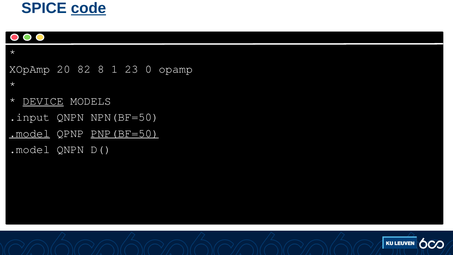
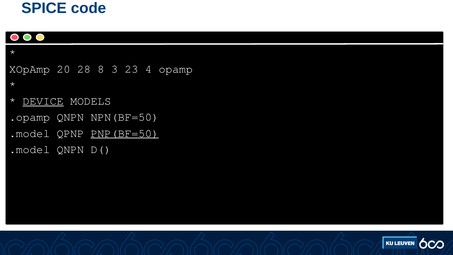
code underline: present -> none
82: 82 -> 28
1: 1 -> 3
0: 0 -> 4
.input: .input -> .opamp
.model at (30, 133) underline: present -> none
